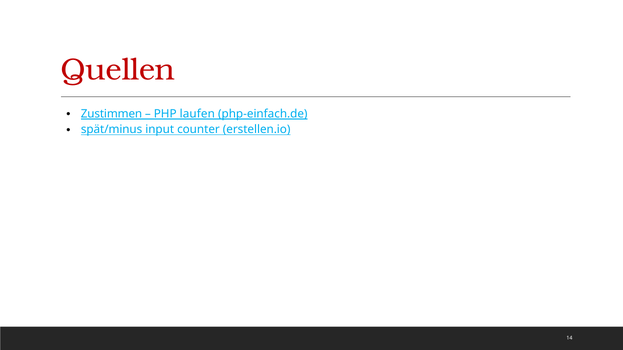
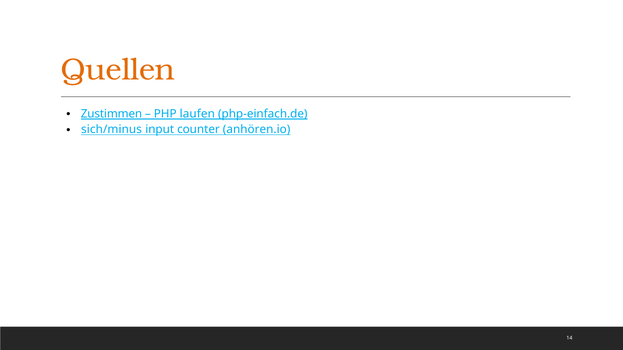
Quellen colour: red -> orange
spät/minus: spät/minus -> sich/minus
erstellen.io: erstellen.io -> anhören.io
